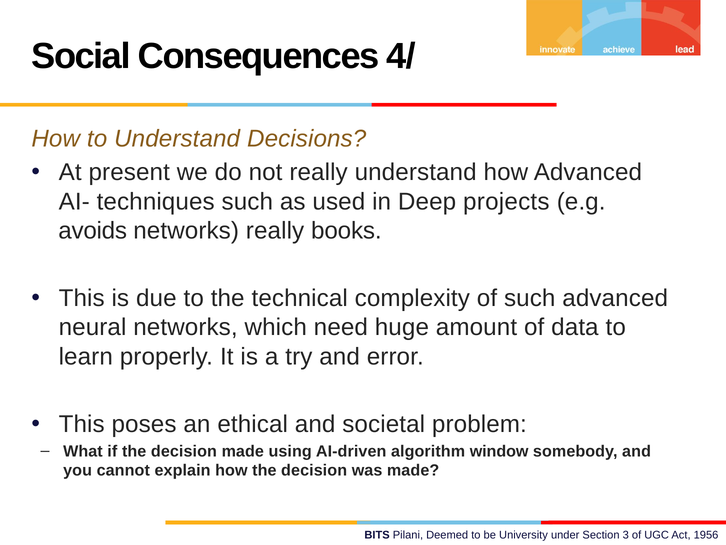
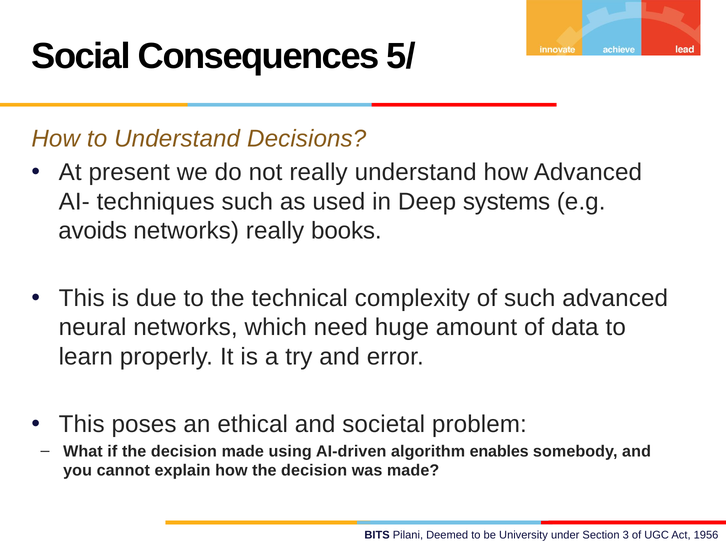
4/: 4/ -> 5/
projects: projects -> systems
window: window -> enables
